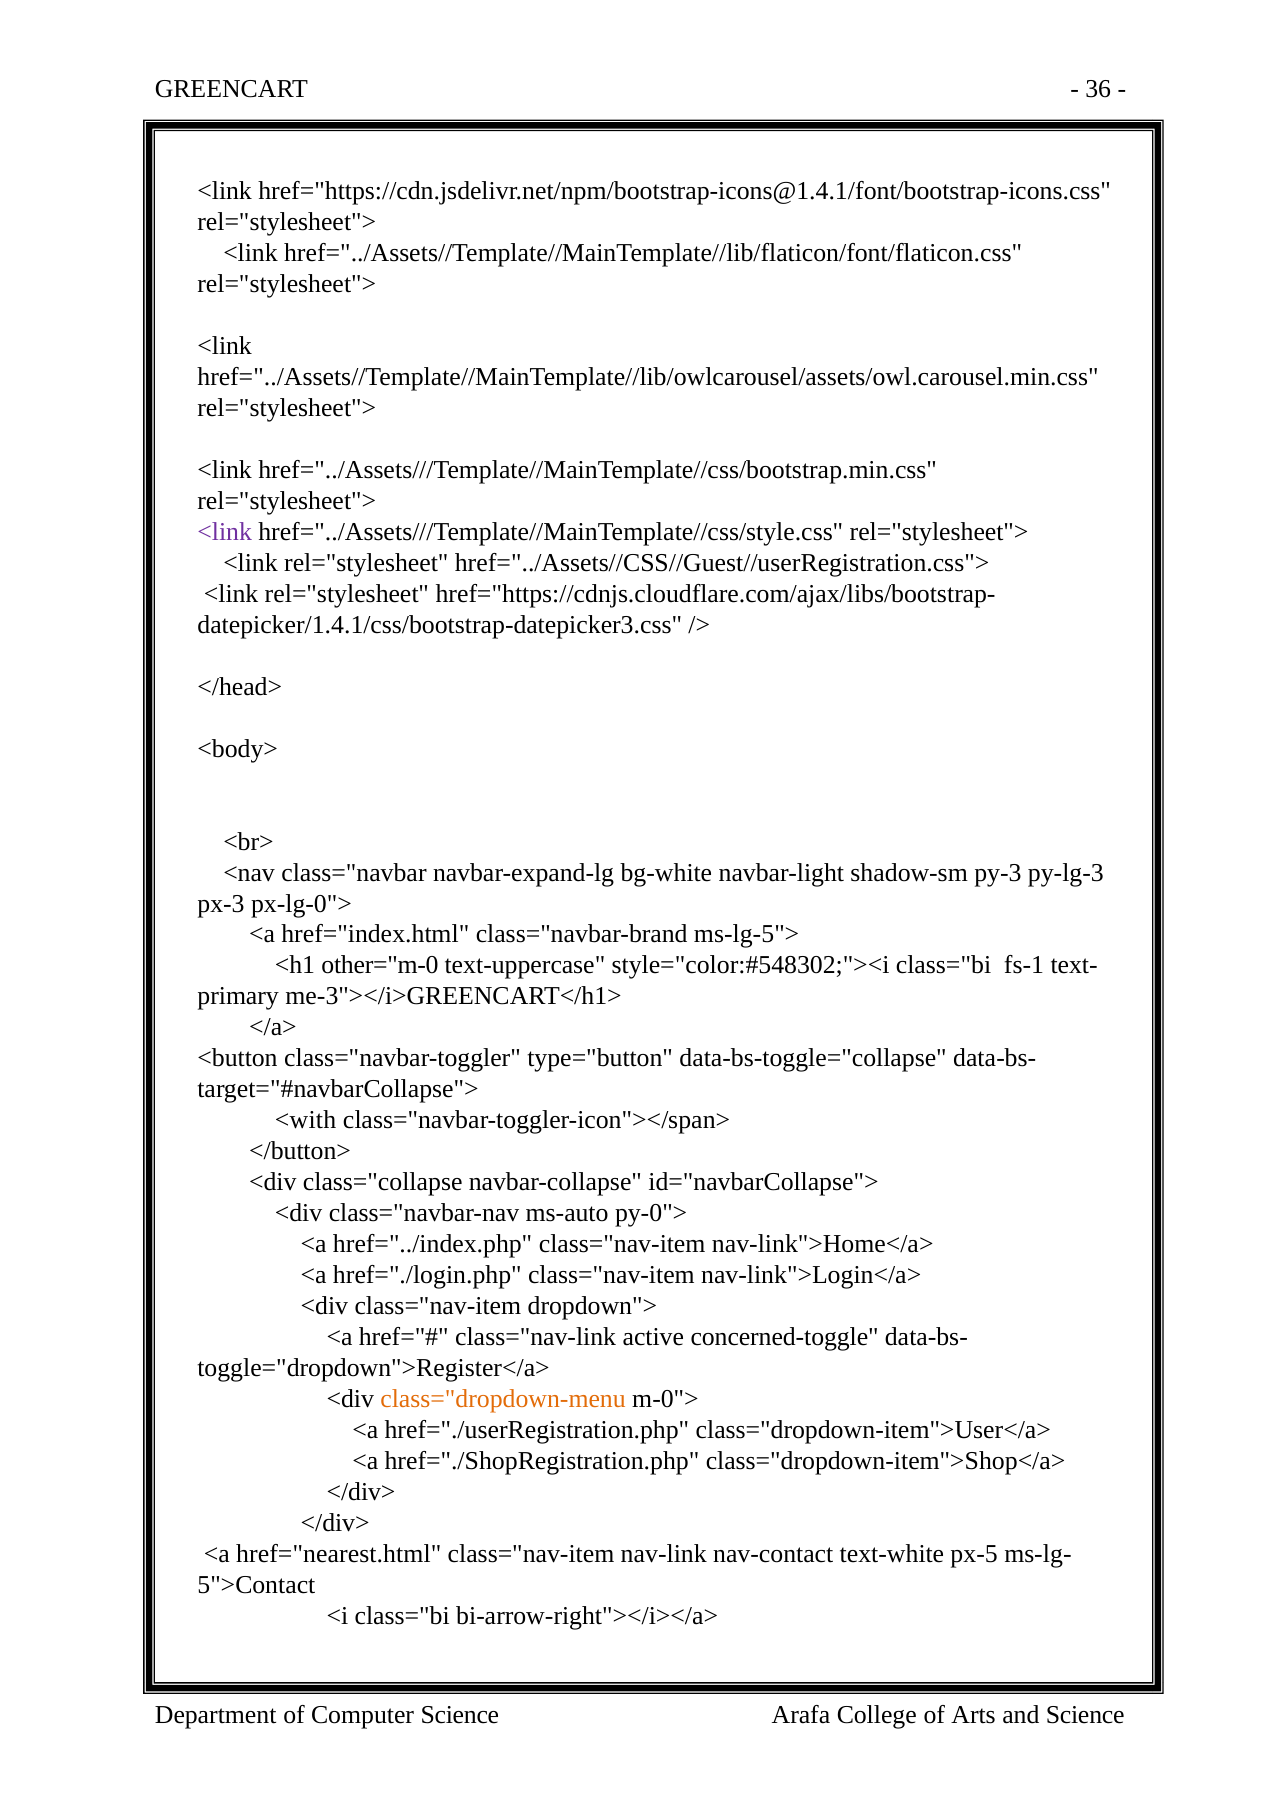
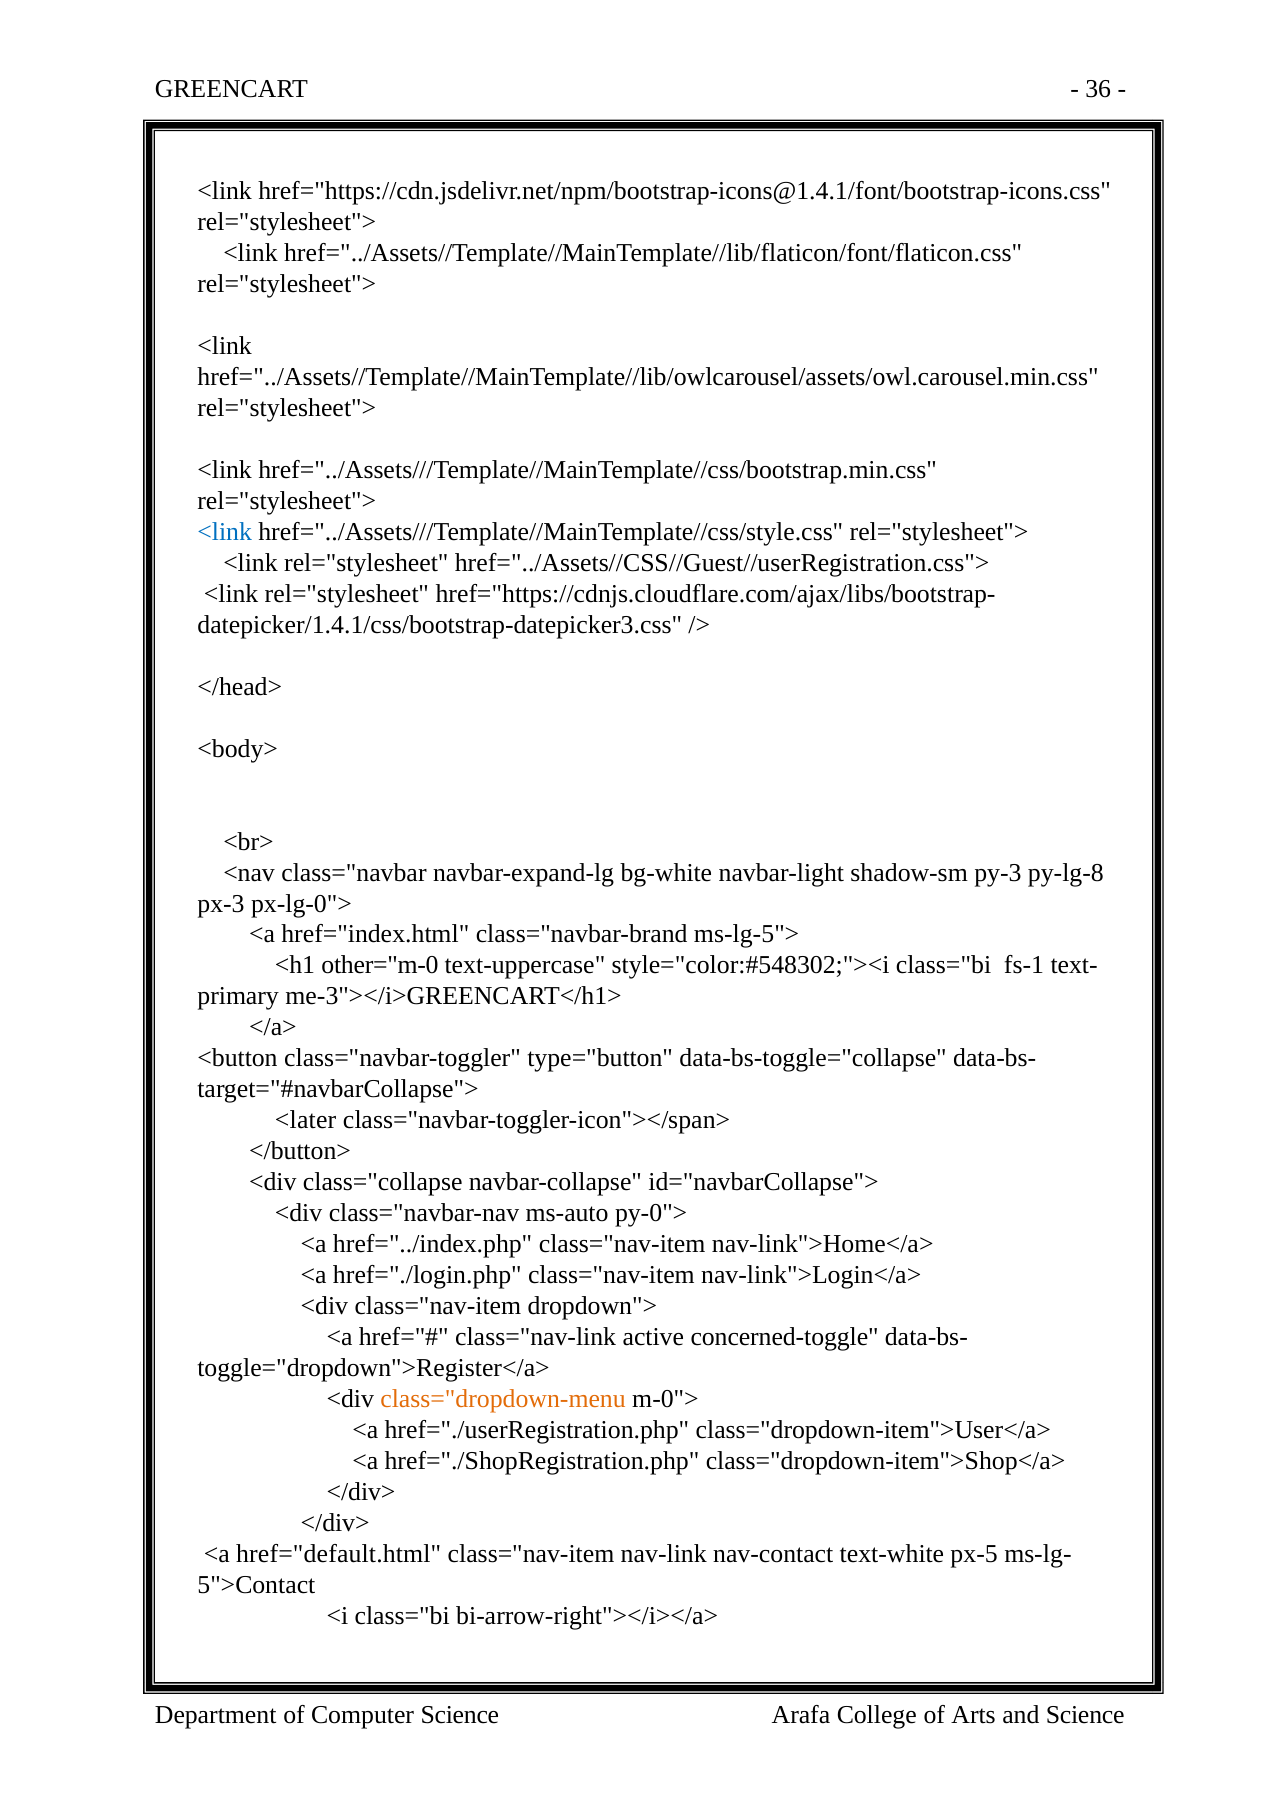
<link at (225, 532) colour: purple -> blue
py-lg-3: py-lg-3 -> py-lg-8
<with: <with -> <later
href="nearest.html: href="nearest.html -> href="default.html
